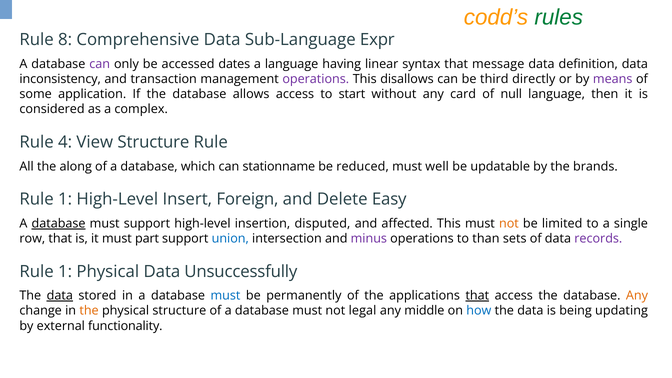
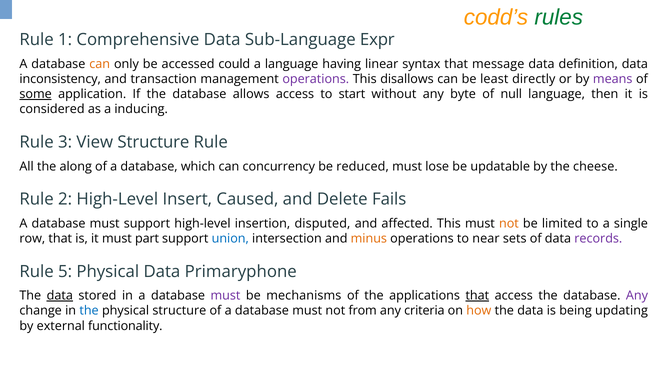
8: 8 -> 1
can at (100, 64) colour: purple -> orange
dates: dates -> could
third: third -> least
some underline: none -> present
card: card -> byte
complex: complex -> inducing
4: 4 -> 3
stationname: stationname -> concurrency
well: well -> lose
brands: brands -> cheese
1 at (65, 199): 1 -> 2
Foreign: Foreign -> Caused
Easy: Easy -> Fails
database at (59, 223) underline: present -> none
minus colour: purple -> orange
than: than -> near
1 at (65, 272): 1 -> 5
Unsuccessfully: Unsuccessfully -> Primaryphone
must at (226, 296) colour: blue -> purple
permanently: permanently -> mechanisms
Any at (637, 296) colour: orange -> purple
the at (89, 311) colour: orange -> blue
legal: legal -> from
middle: middle -> criteria
how colour: blue -> orange
